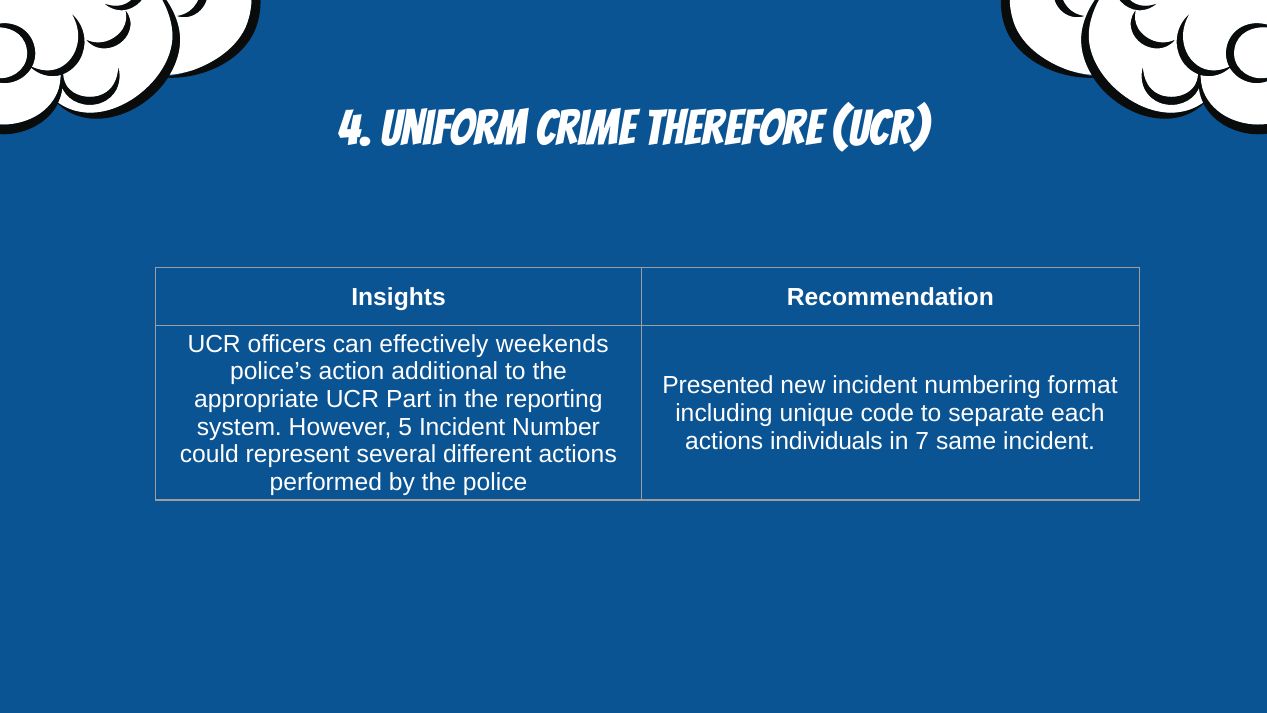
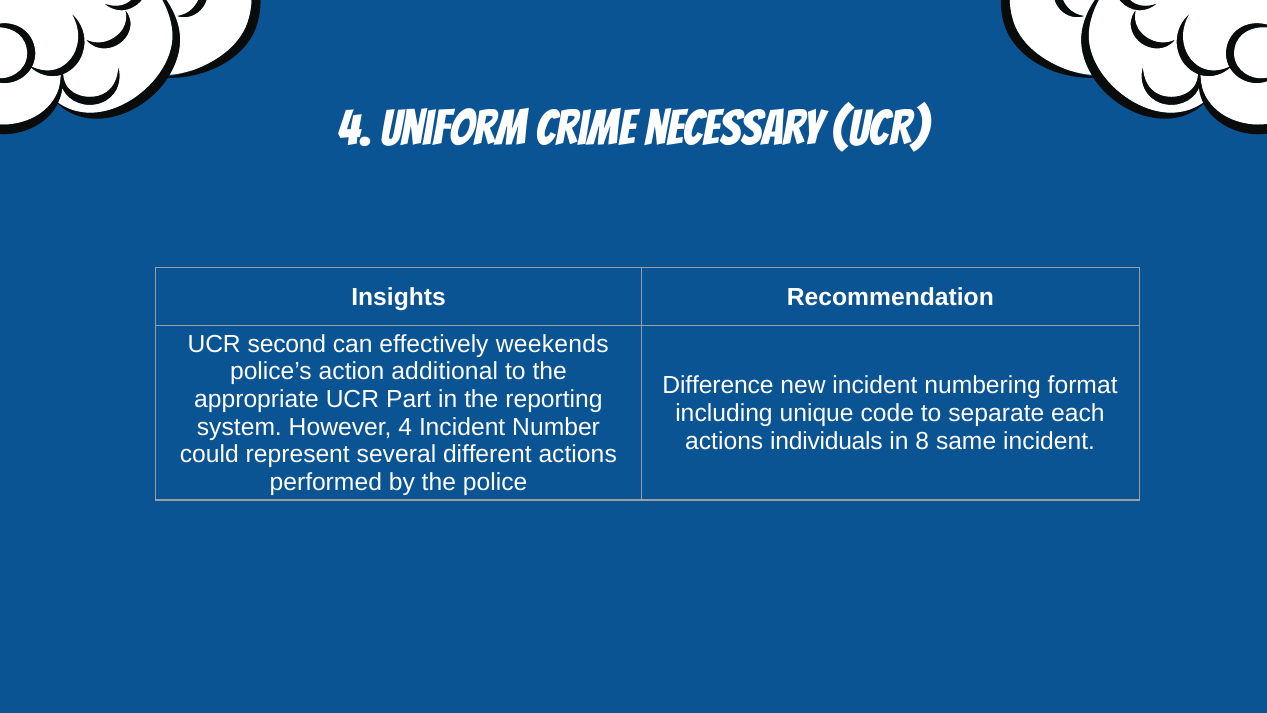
therefore: therefore -> necessary
officers: officers -> second
Presented: Presented -> Difference
However 5: 5 -> 4
7: 7 -> 8
